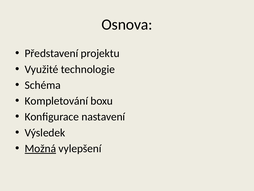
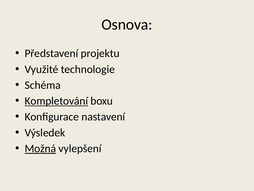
Kompletování underline: none -> present
